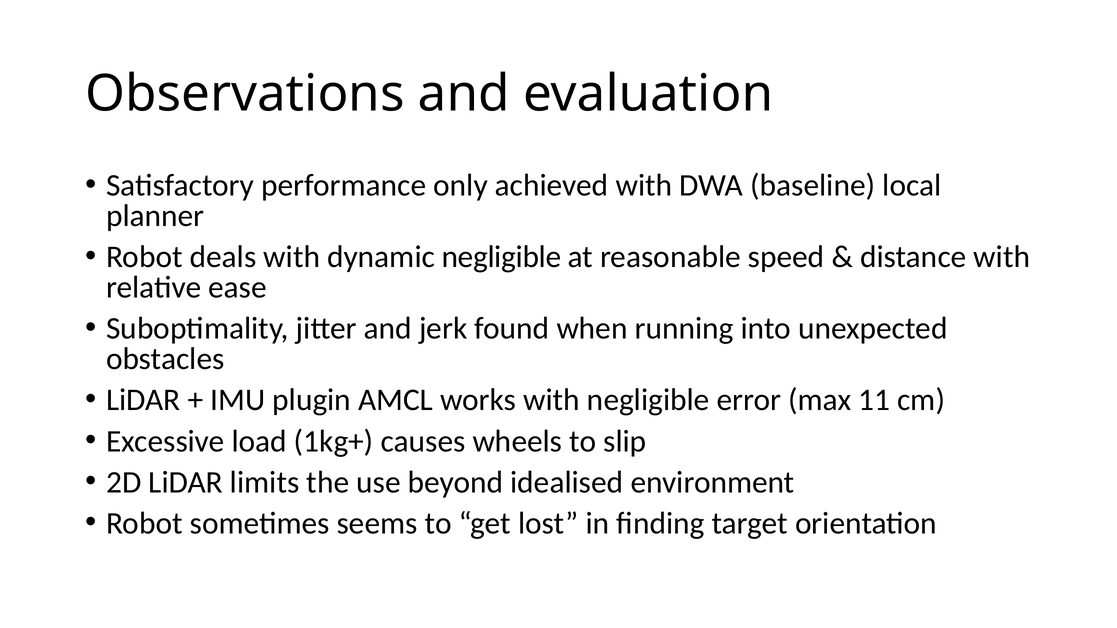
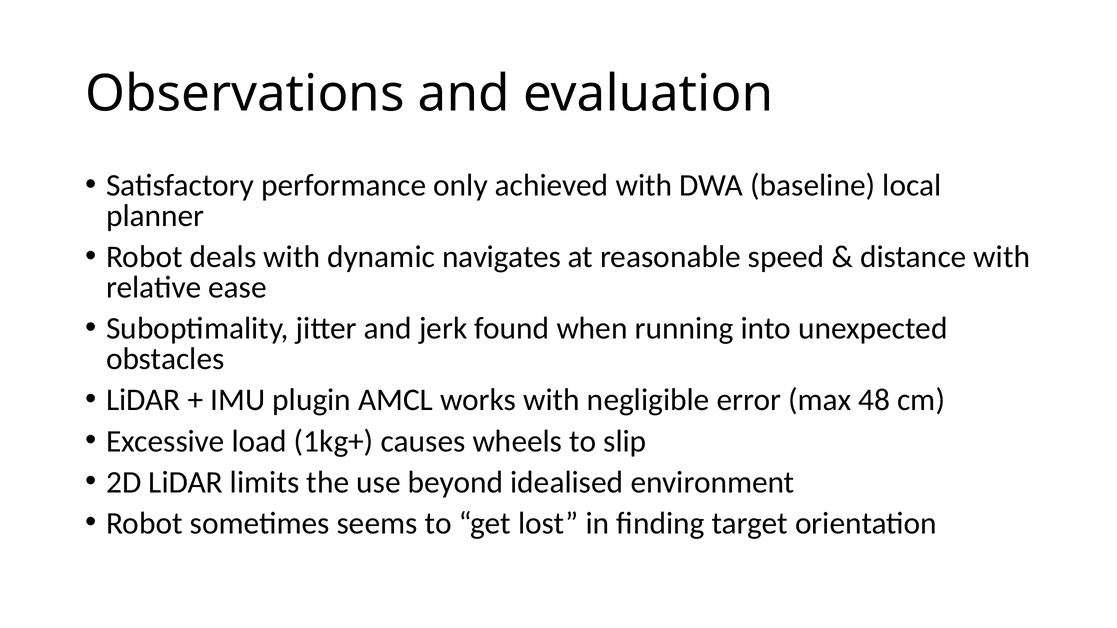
dynamic negligible: negligible -> navigates
11: 11 -> 48
